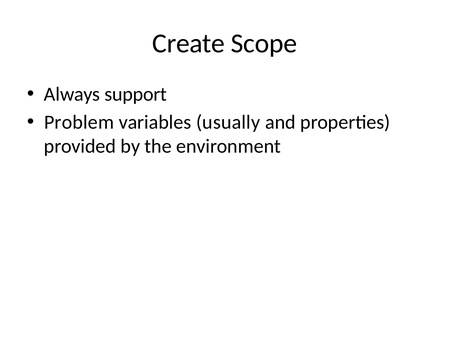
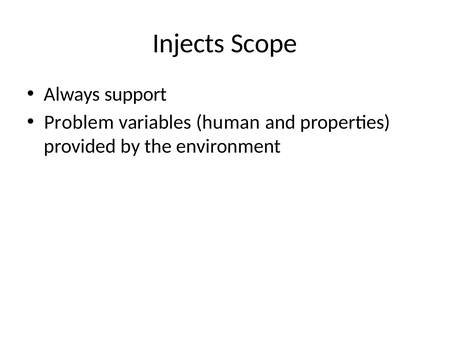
Create: Create -> Injects
usually: usually -> human
